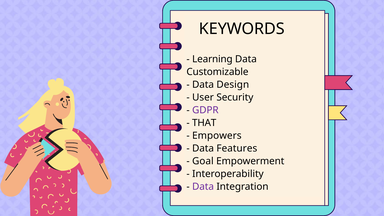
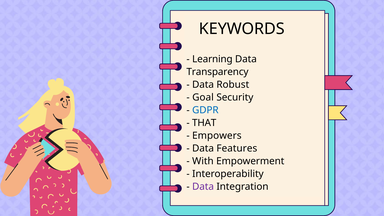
Customizable: Customizable -> Transparency
Design: Design -> Robust
User: User -> Goal
GDPR colour: purple -> blue
Goal: Goal -> With
